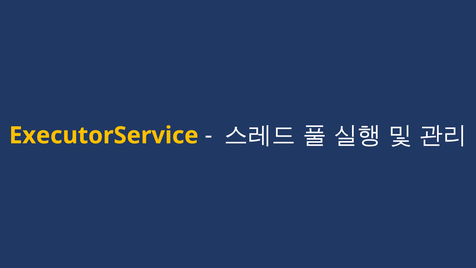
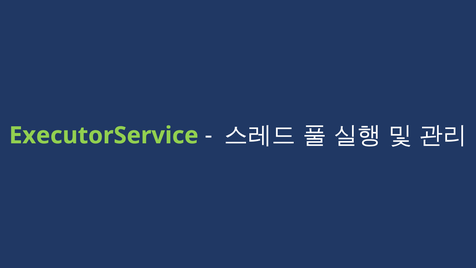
ExecutorService colour: yellow -> light green
